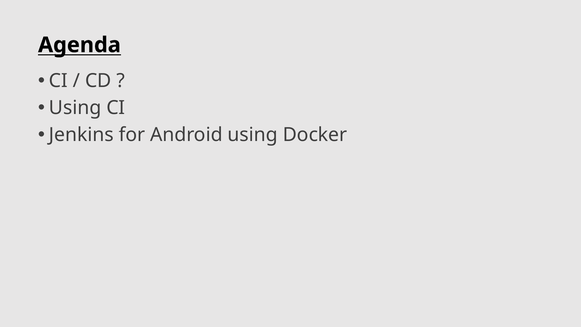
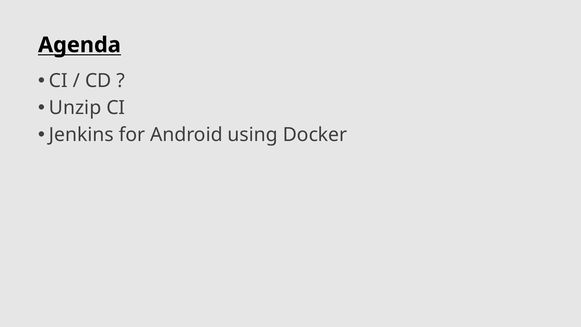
Using at (75, 108): Using -> Unzip
